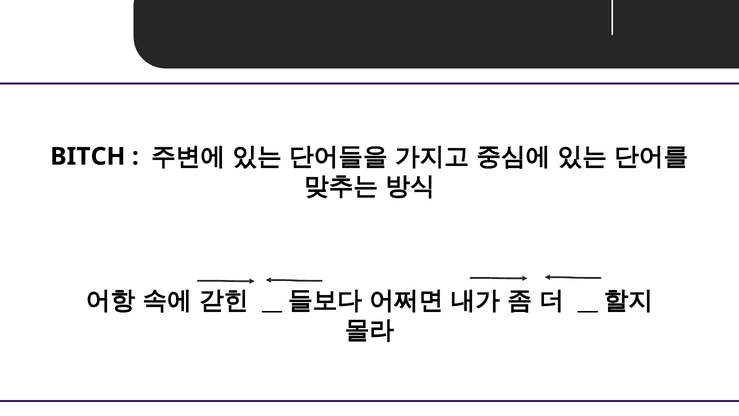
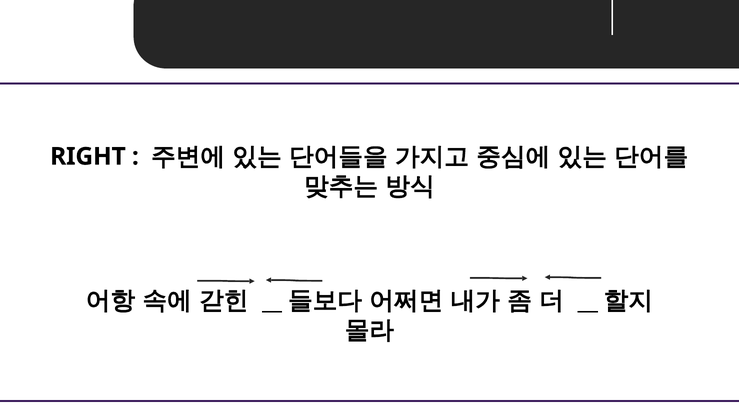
BITCH: BITCH -> RIGHT
